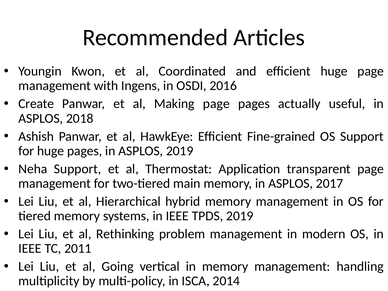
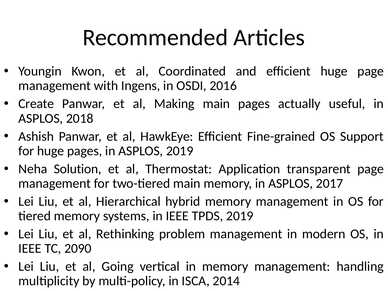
Making page: page -> main
Neha Support: Support -> Solution
2011: 2011 -> 2090
